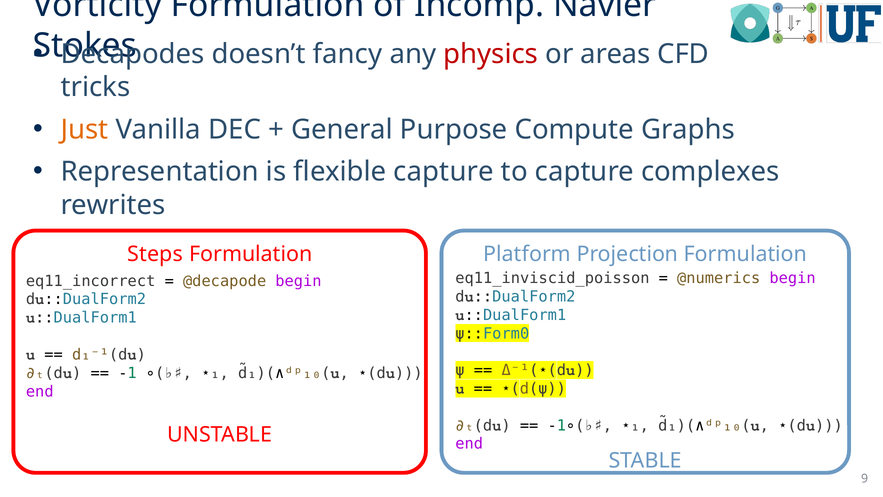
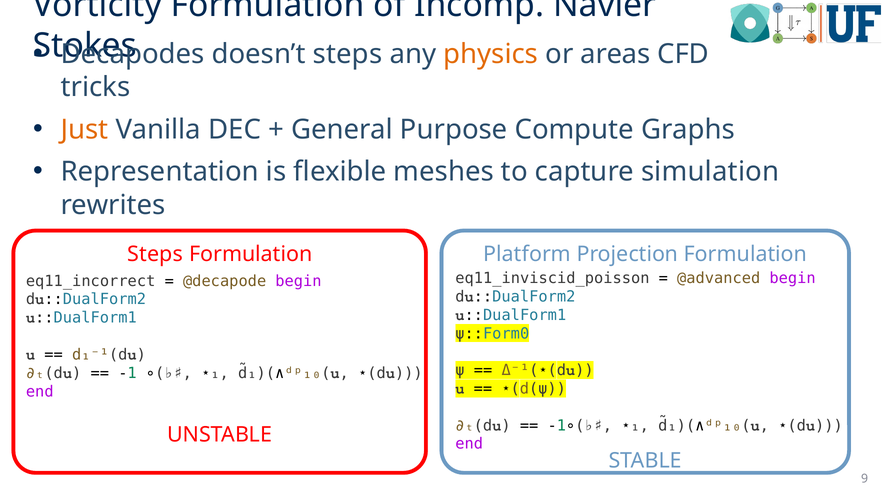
doesn’t fancy: fancy -> steps
physics colour: red -> orange
flexible capture: capture -> meshes
complexes: complexes -> simulation
@numerics: @numerics -> @advanced
